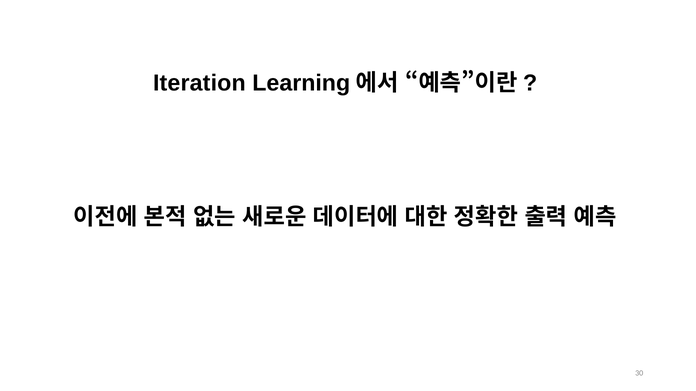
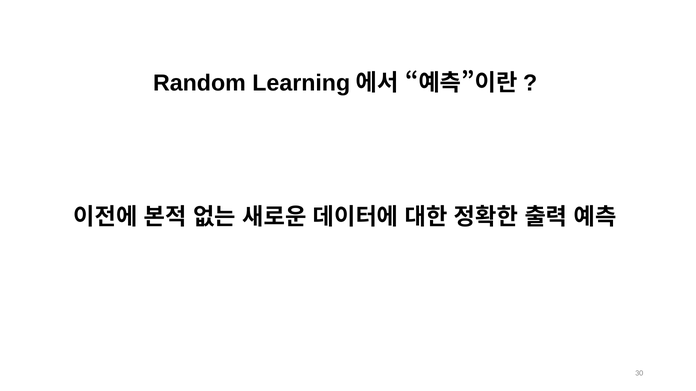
Iteration: Iteration -> Random
